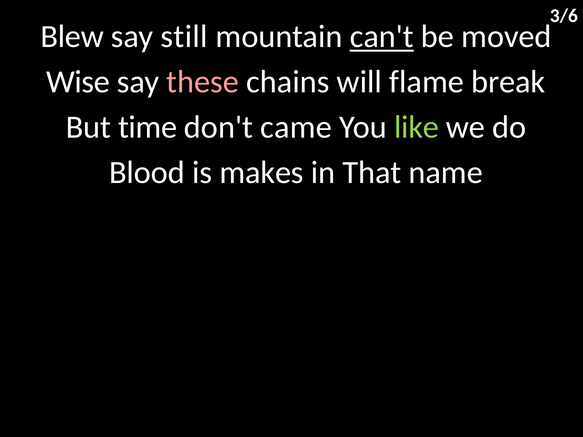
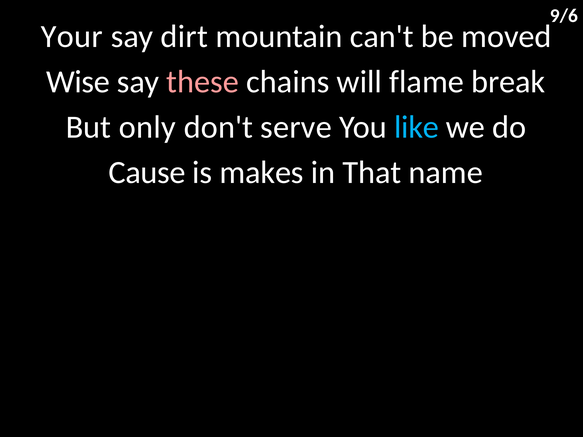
3/6: 3/6 -> 9/6
Blew: Blew -> Your
still: still -> dirt
can't underline: present -> none
time: time -> only
came: came -> serve
like colour: light green -> light blue
Blood: Blood -> Cause
